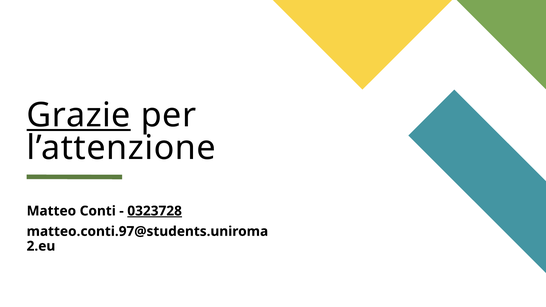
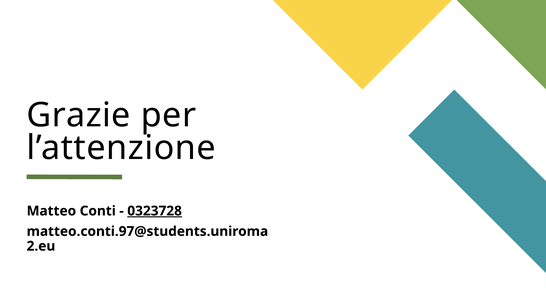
Grazie underline: present -> none
